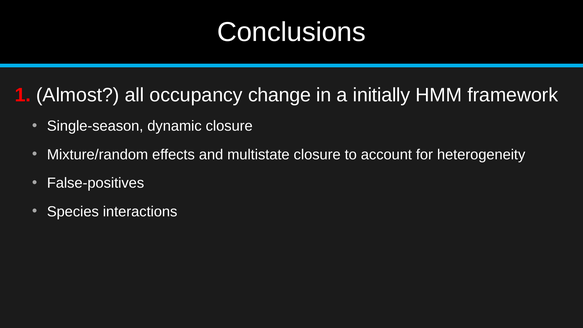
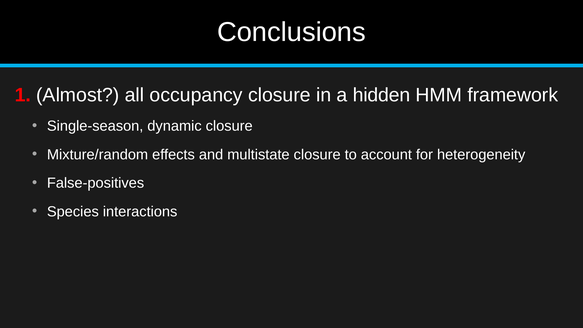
occupancy change: change -> closure
initially: initially -> hidden
